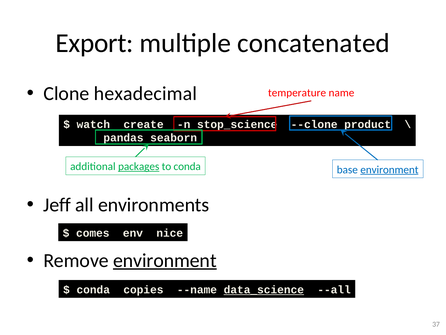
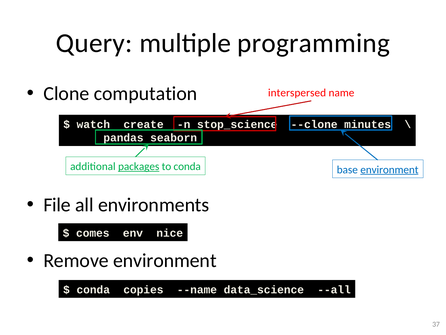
Export: Export -> Query
concatenated: concatenated -> programming
hexadecimal: hexadecimal -> computation
temperature: temperature -> interspersed
product: product -> minutes
Jeff: Jeff -> File
environment at (165, 260) underline: present -> none
data_science underline: present -> none
